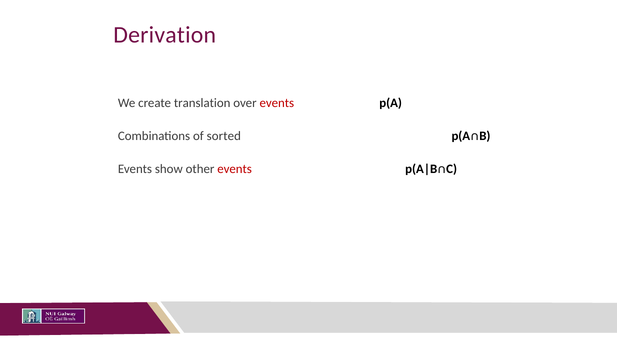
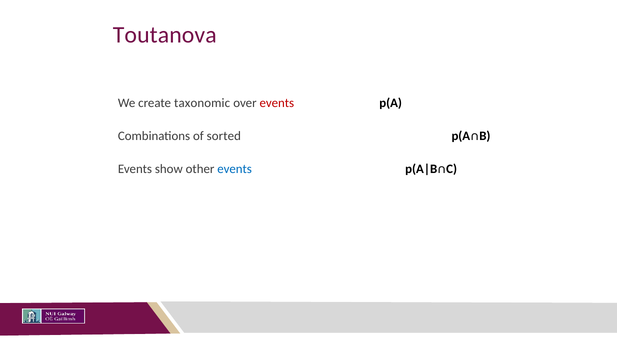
Derivation: Derivation -> Toutanova
translation: translation -> taxonomic
events at (235, 169) colour: red -> blue
